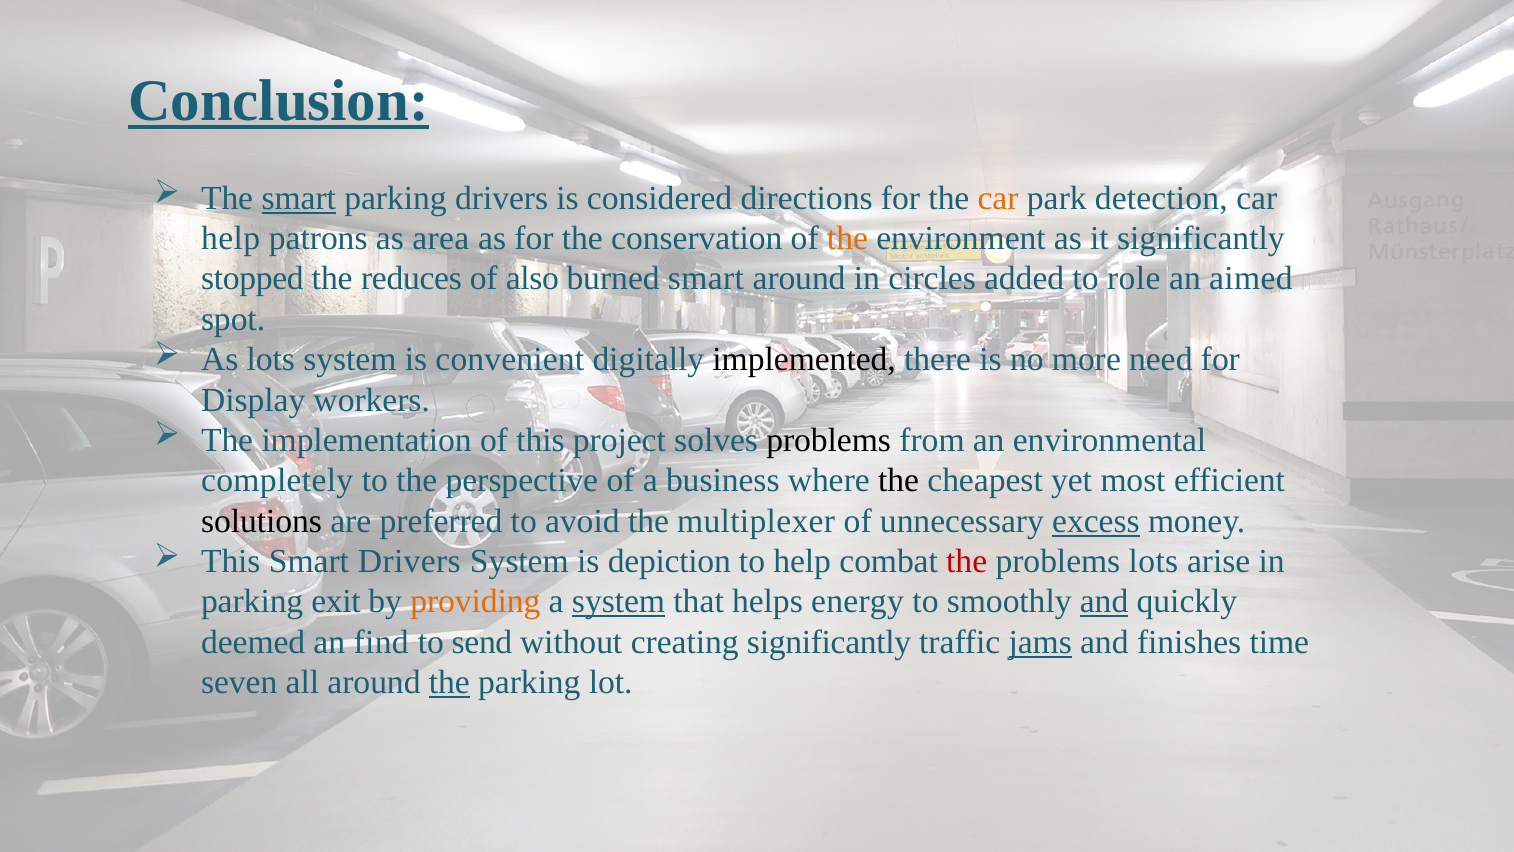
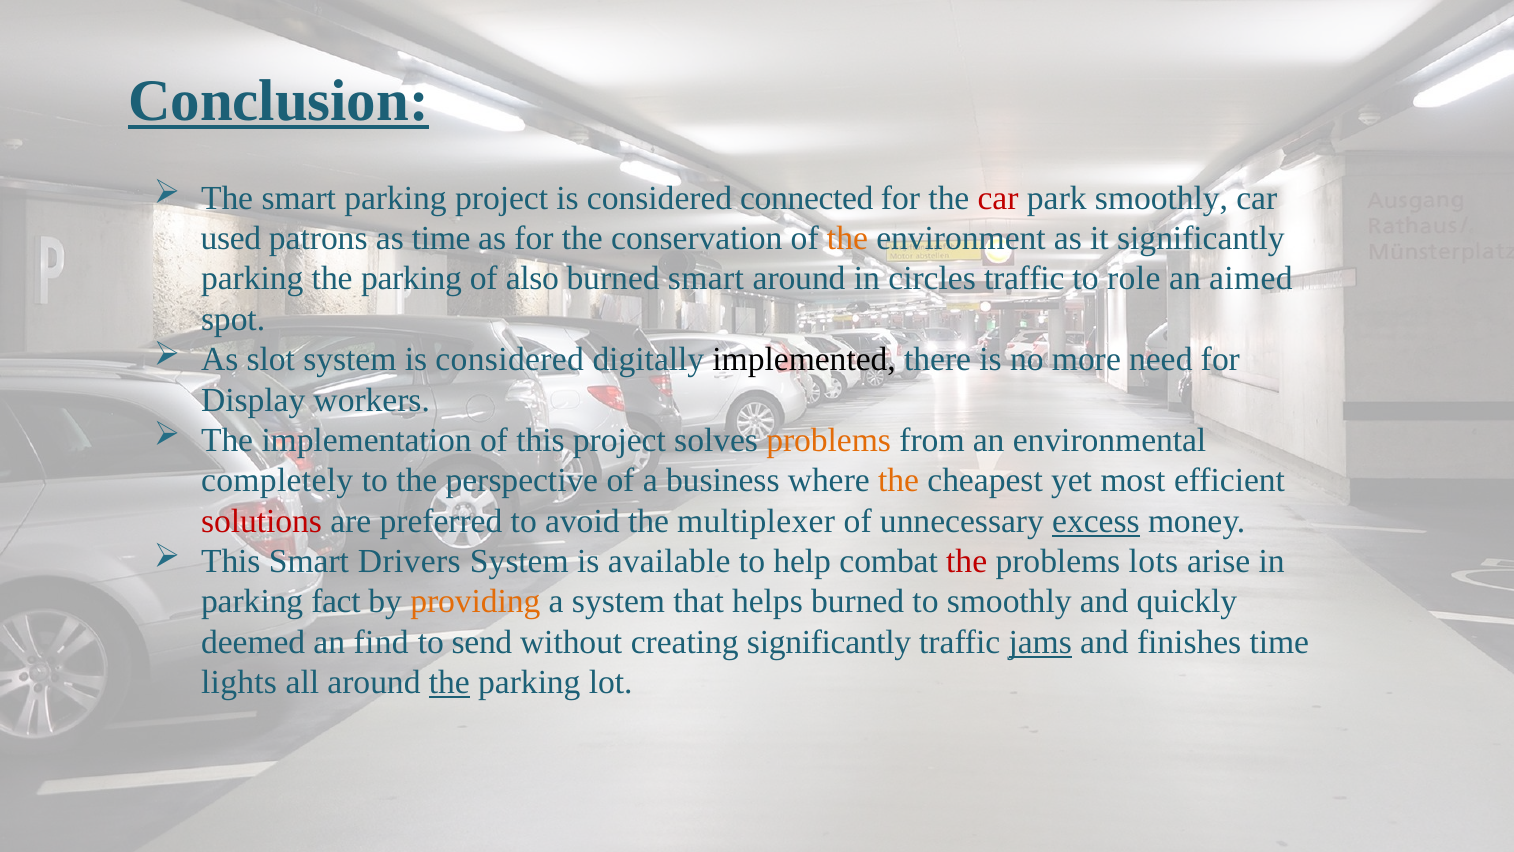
smart at (299, 198) underline: present -> none
parking drivers: drivers -> project
directions: directions -> connected
car at (998, 198) colour: orange -> red
park detection: detection -> smoothly
help at (231, 238): help -> used
as area: area -> time
stopped at (252, 279): stopped -> parking
reduces at (411, 279): reduces -> parking
circles added: added -> traffic
As lots: lots -> slot
system is convenient: convenient -> considered
problems at (829, 440) colour: black -> orange
the at (899, 481) colour: black -> orange
solutions colour: black -> red
depiction: depiction -> available
exit: exit -> fact
system at (619, 602) underline: present -> none
helps energy: energy -> burned
and at (1104, 602) underline: present -> none
seven: seven -> lights
